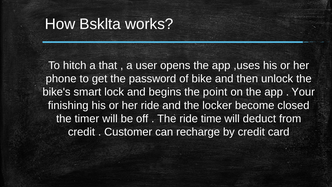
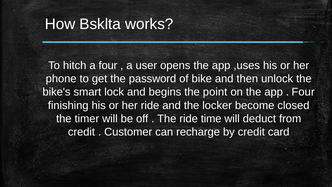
a that: that -> four
Your at (303, 92): Your -> Four
